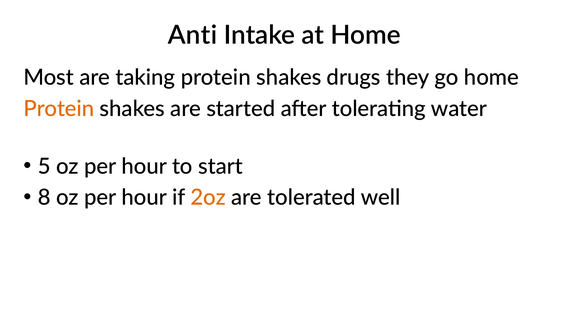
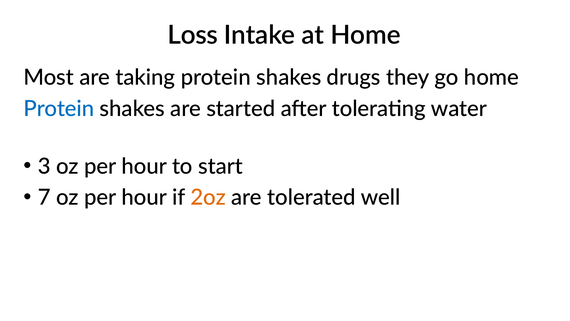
Anti: Anti -> Loss
Protein at (59, 109) colour: orange -> blue
5: 5 -> 3
8: 8 -> 7
